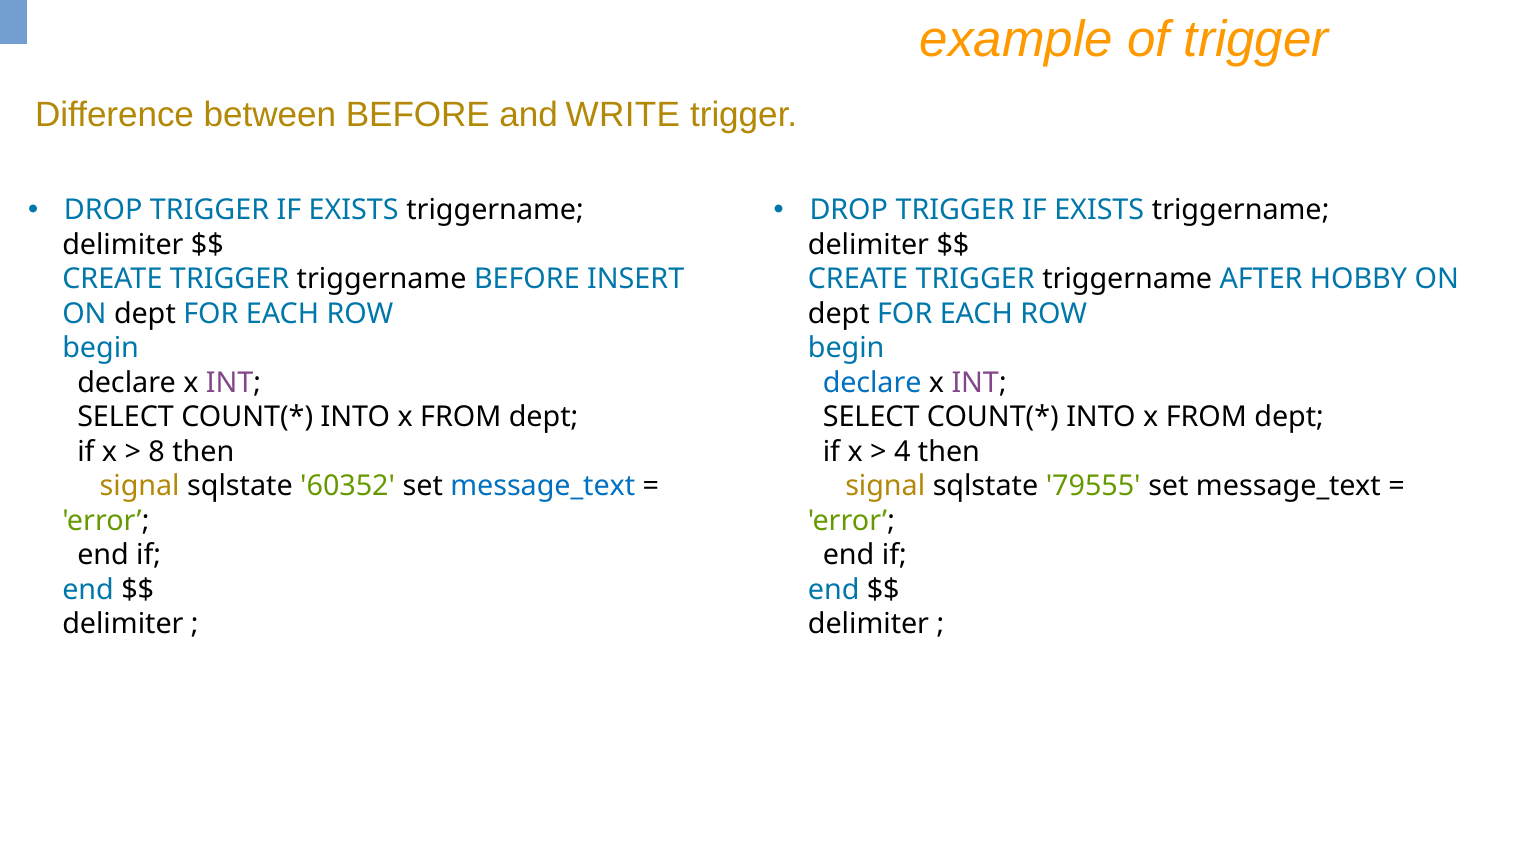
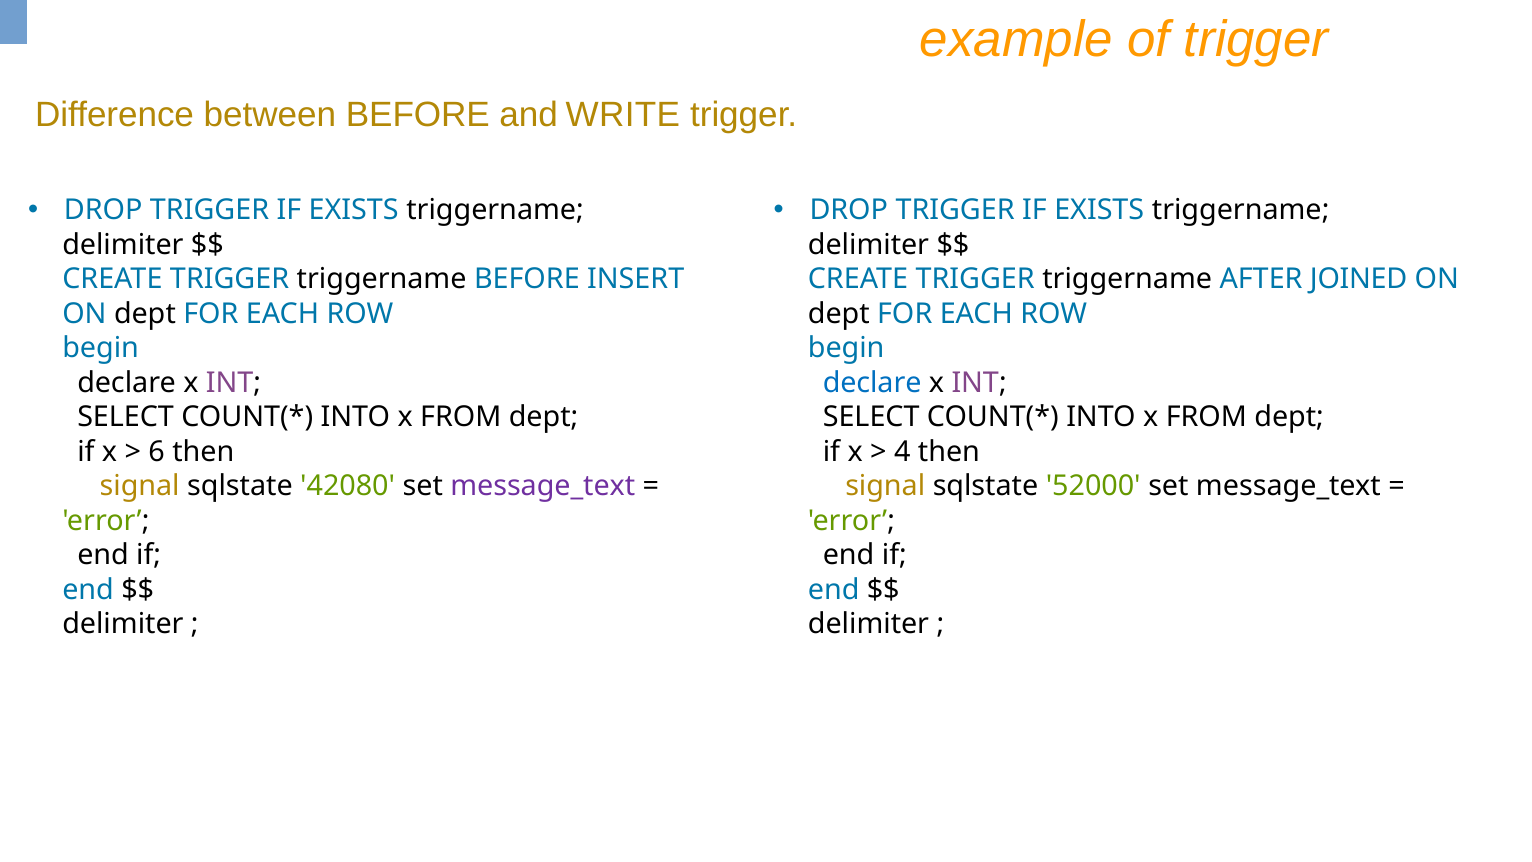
HOBBY: HOBBY -> JOINED
8: 8 -> 6
60352: 60352 -> 42080
message_text at (543, 486) colour: blue -> purple
79555: 79555 -> 52000
